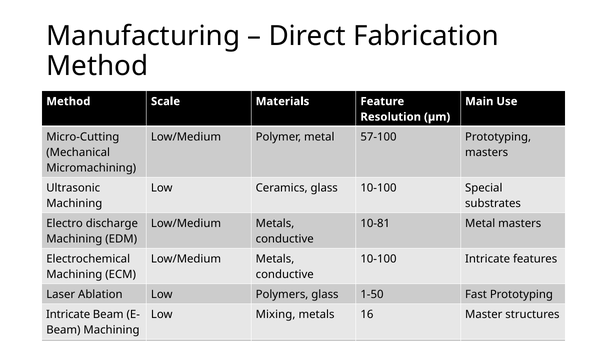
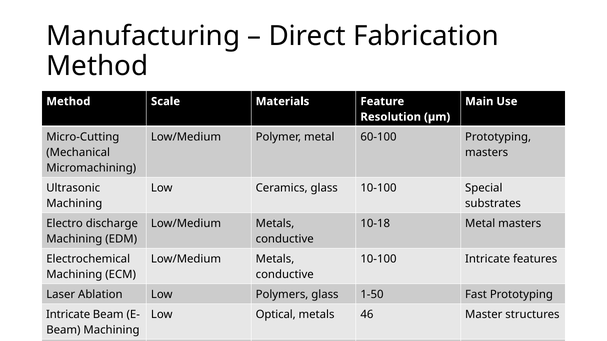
57-100: 57-100 -> 60-100
10-81: 10-81 -> 10-18
Mixing: Mixing -> Optical
16: 16 -> 46
